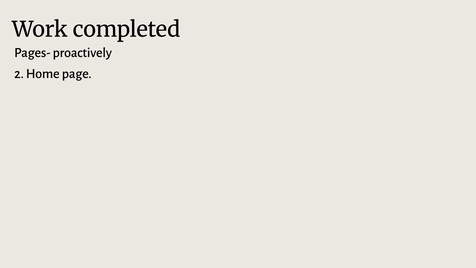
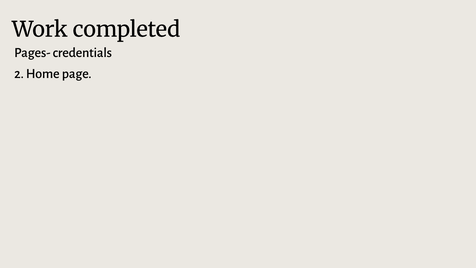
proactively: proactively -> credentials
